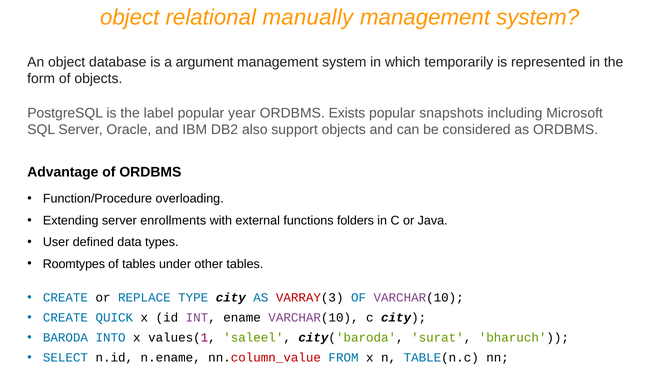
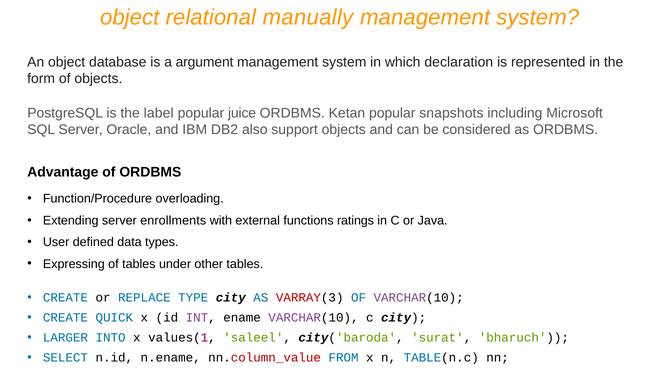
temporarily: temporarily -> declaration
year: year -> juice
Exists: Exists -> Ketan
folders: folders -> ratings
Roomtypes: Roomtypes -> Expressing
BARODA: BARODA -> LARGER
